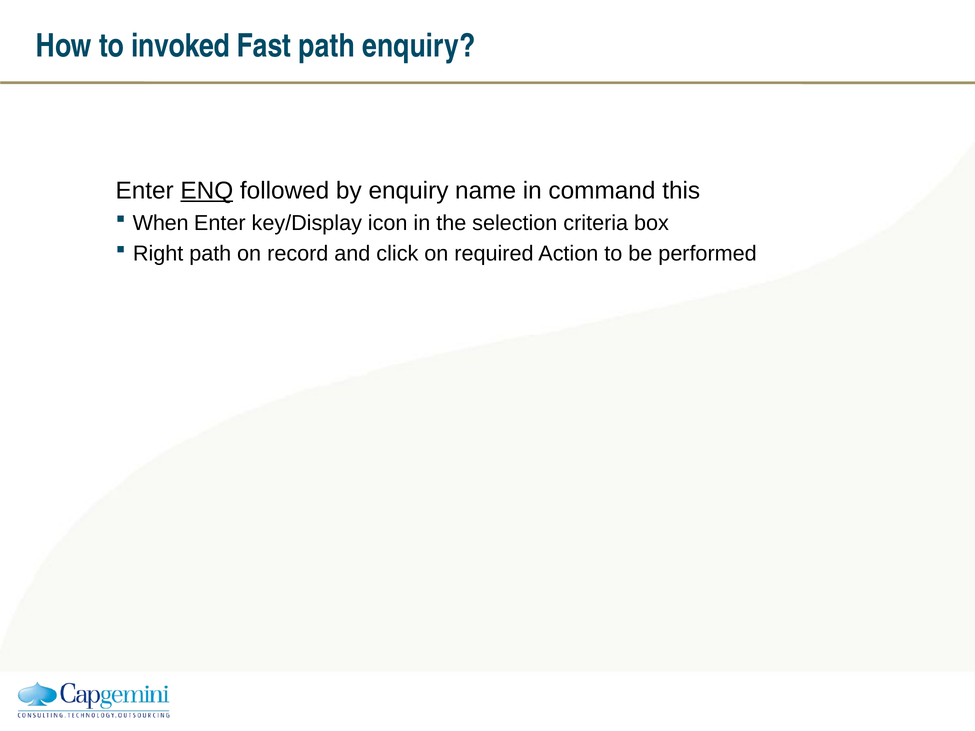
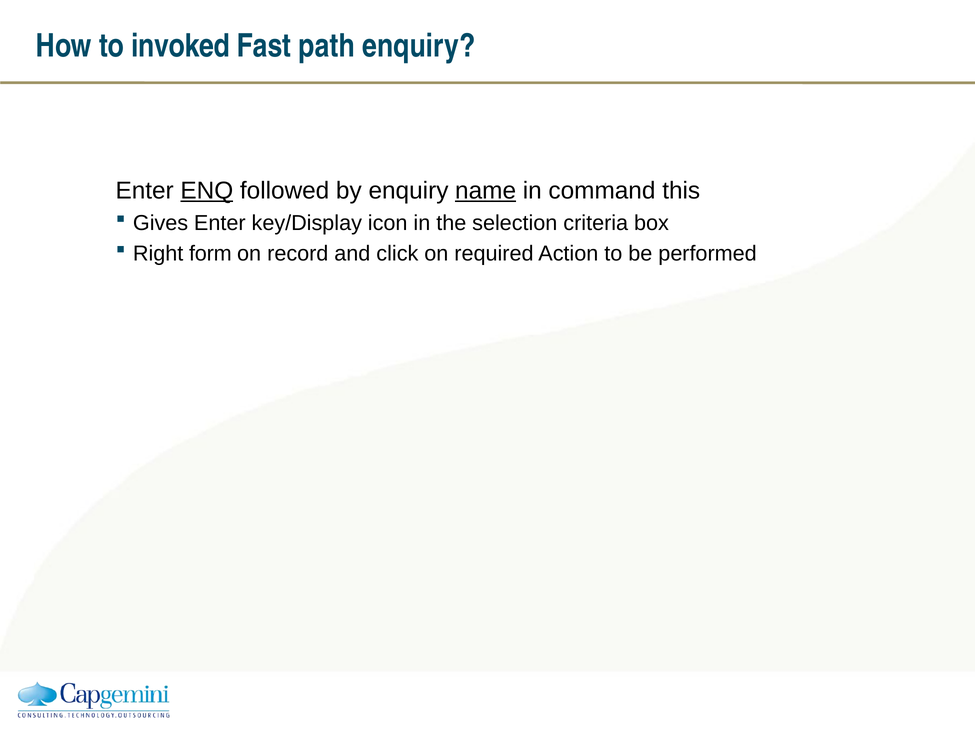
name underline: none -> present
When: When -> Gives
Right path: path -> form
